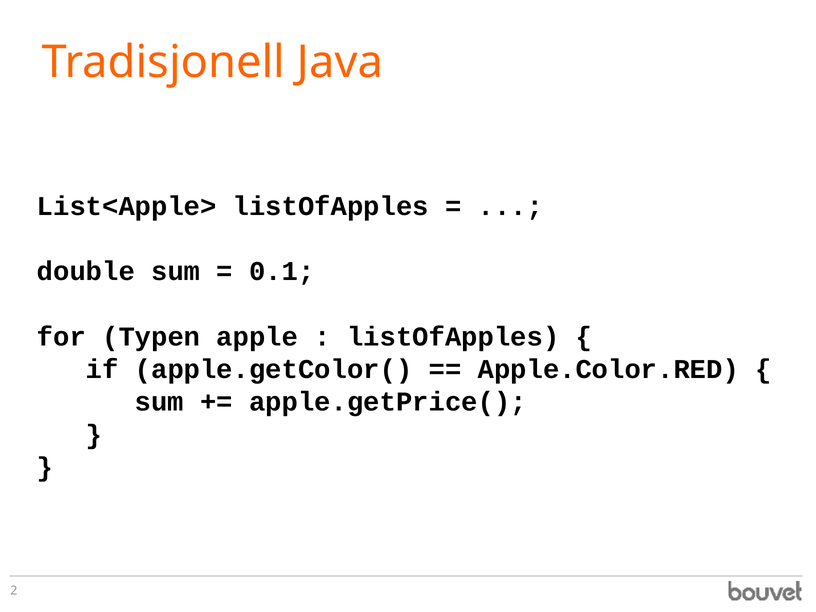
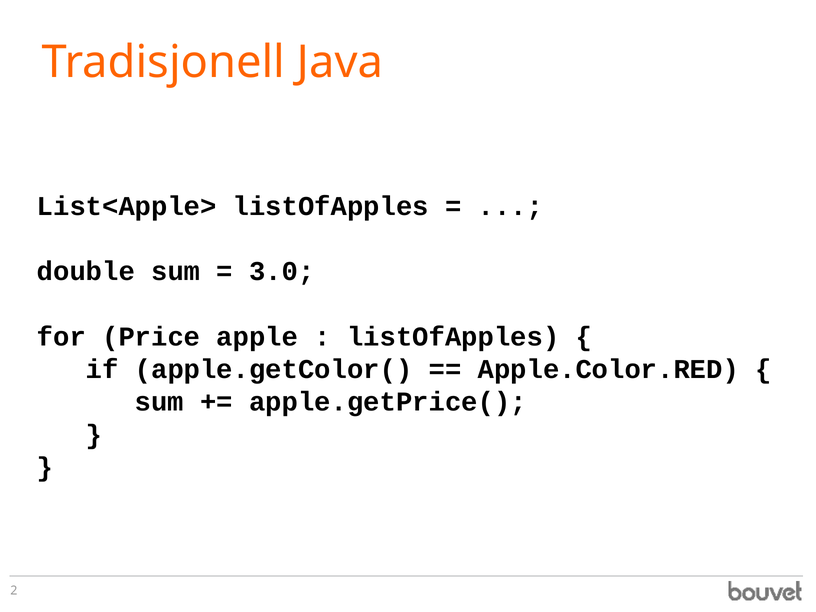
0.1: 0.1 -> 3.0
Typen: Typen -> Price
